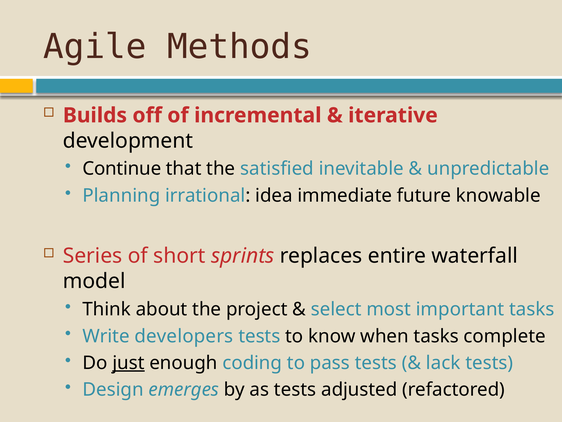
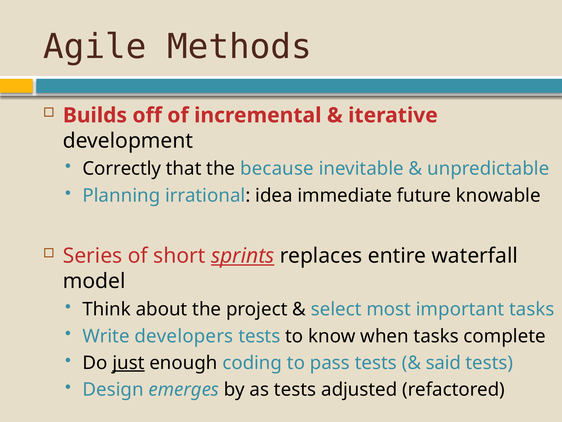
Continue: Continue -> Correctly
satisfied: satisfied -> because
sprints underline: none -> present
lack: lack -> said
